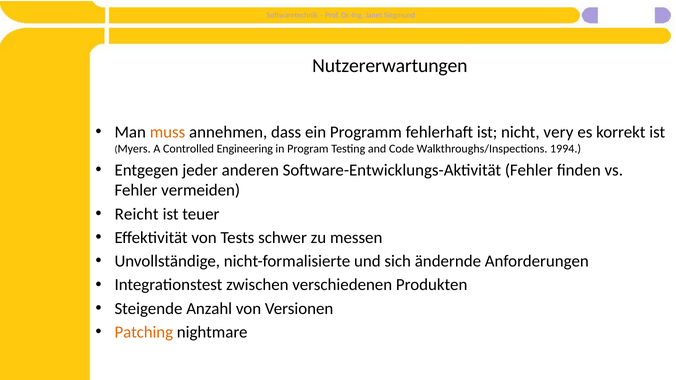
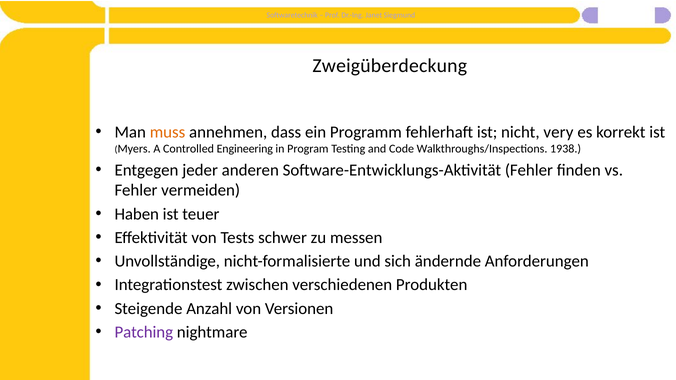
Nutzererwartungen: Nutzererwartungen -> Zweigüberdeckung
1994: 1994 -> 1938
Reicht: Reicht -> Haben
Patching colour: orange -> purple
